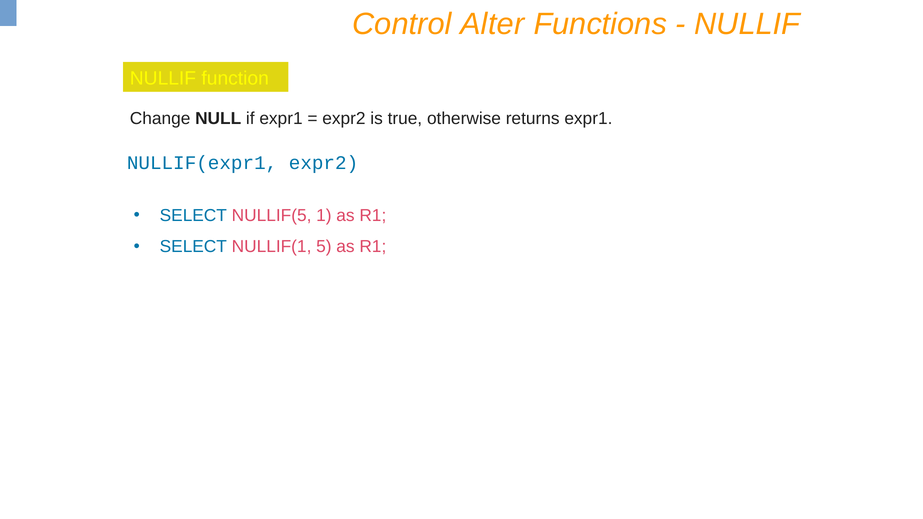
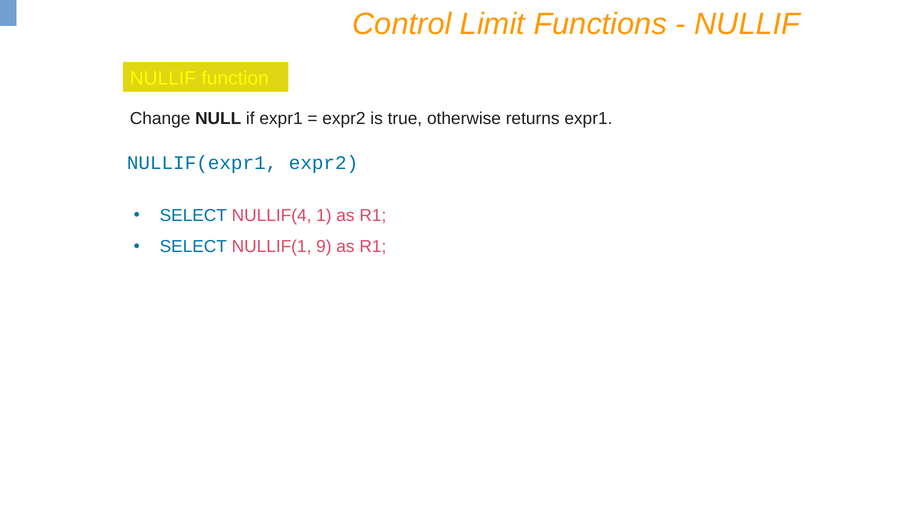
Alter: Alter -> Limit
NULLIF(5: NULLIF(5 -> NULLIF(4
5: 5 -> 9
